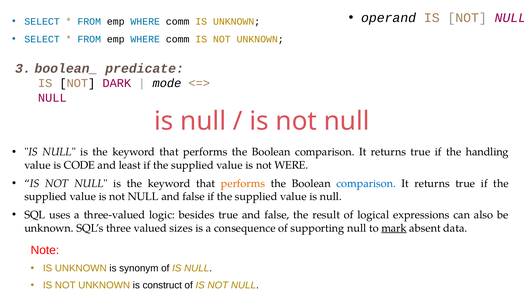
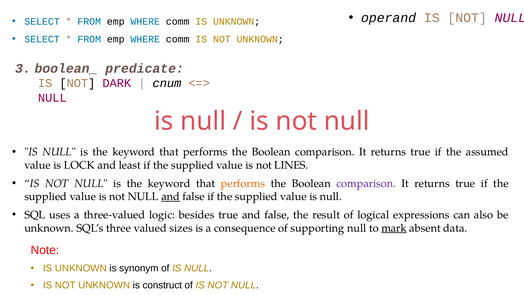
mode: mode -> cnum
handling: handling -> assumed
CODE: CODE -> LOCK
WERE: WERE -> LINES
comparison at (366, 183) colour: blue -> purple
and at (171, 196) underline: none -> present
